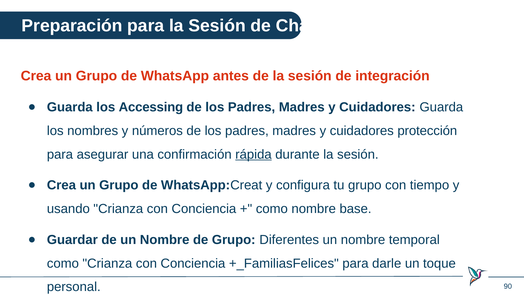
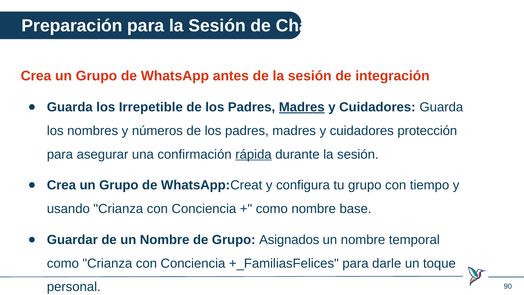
Accessing: Accessing -> Irrepetible
Madres at (302, 107) underline: none -> present
Diferentes: Diferentes -> Asignados
